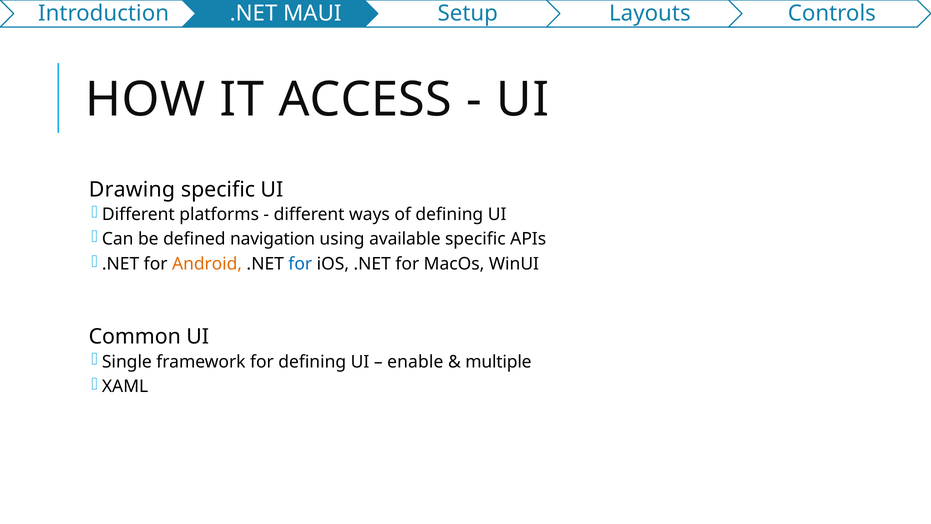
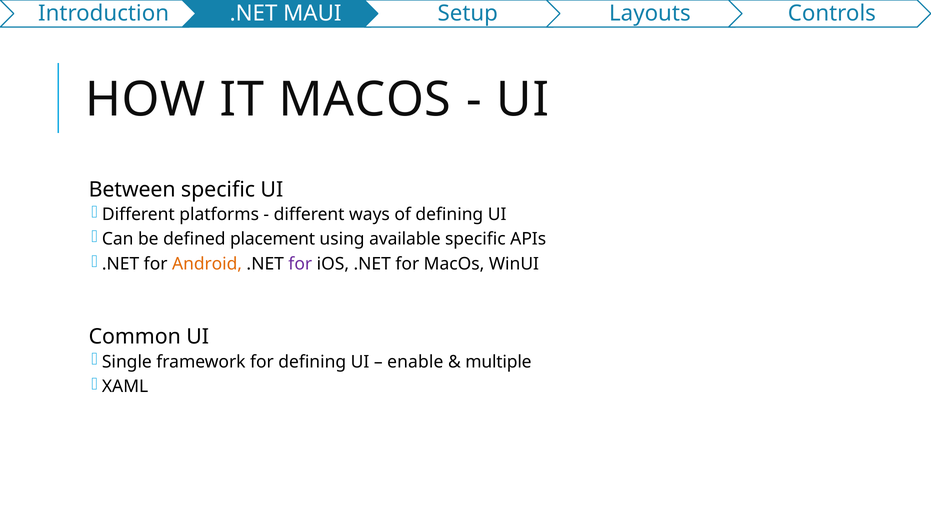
IT ACCESS: ACCESS -> MACOS
Drawing: Drawing -> Between
navigation: navigation -> placement
for at (300, 264) colour: blue -> purple
